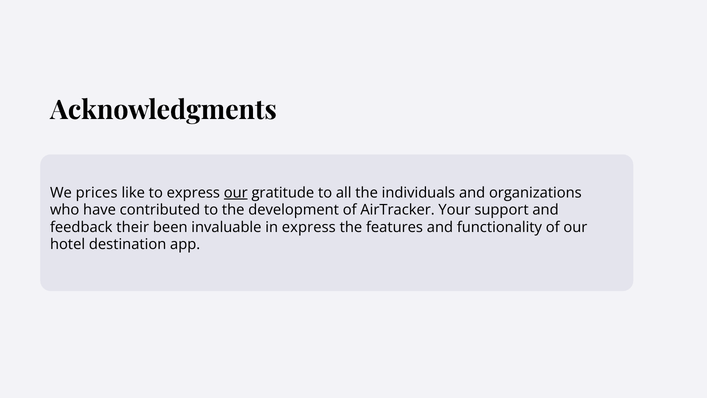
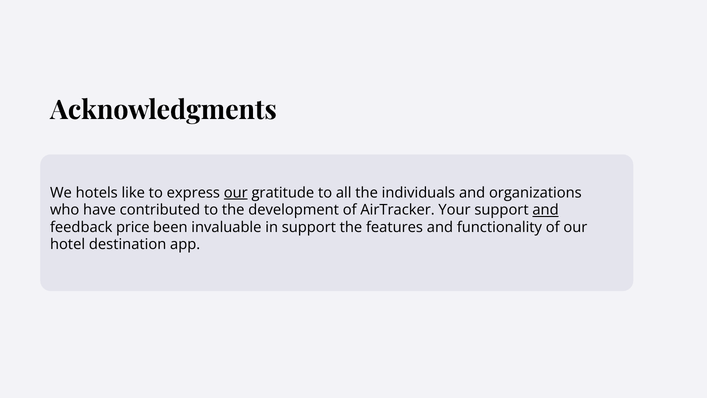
prices: prices -> hotels
and at (546, 210) underline: none -> present
their: their -> price
in express: express -> support
